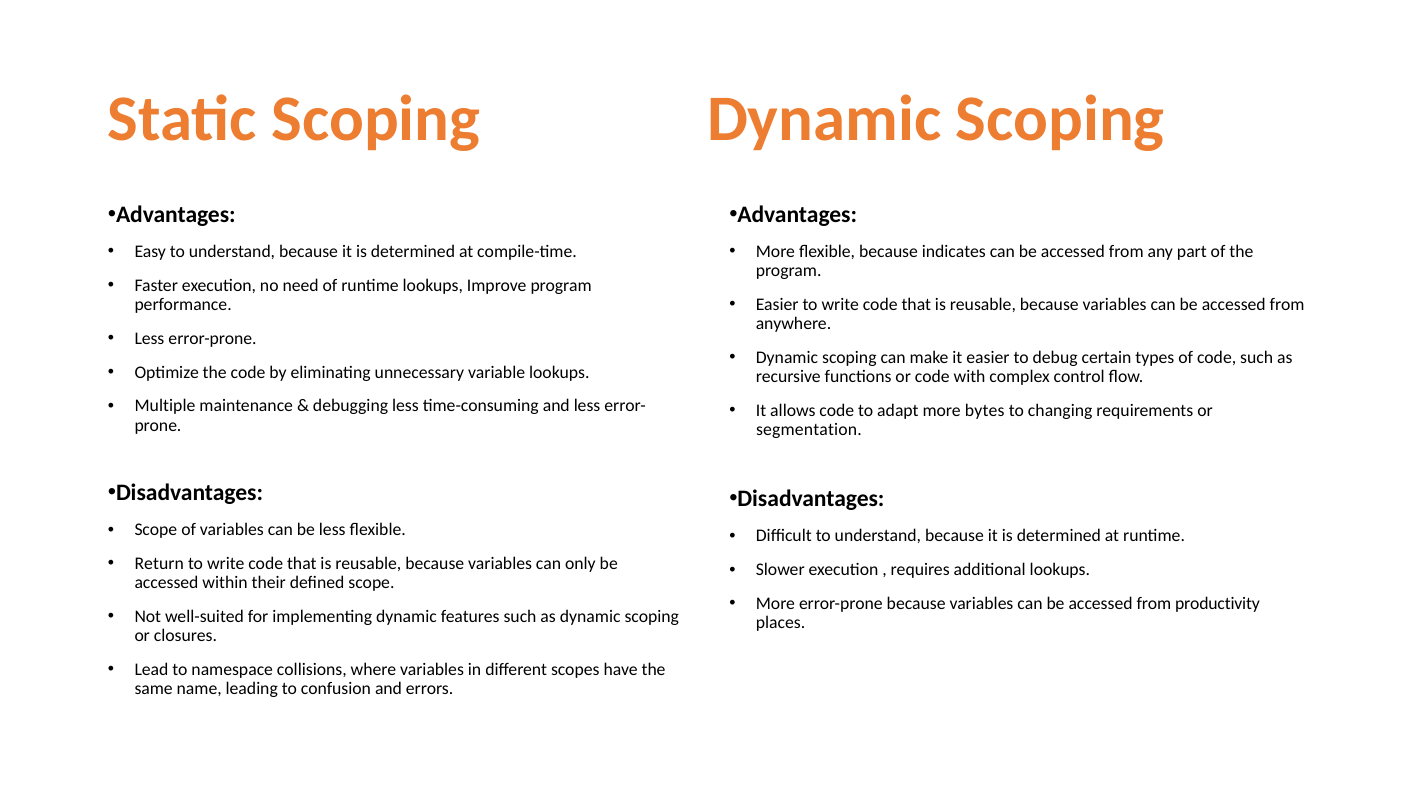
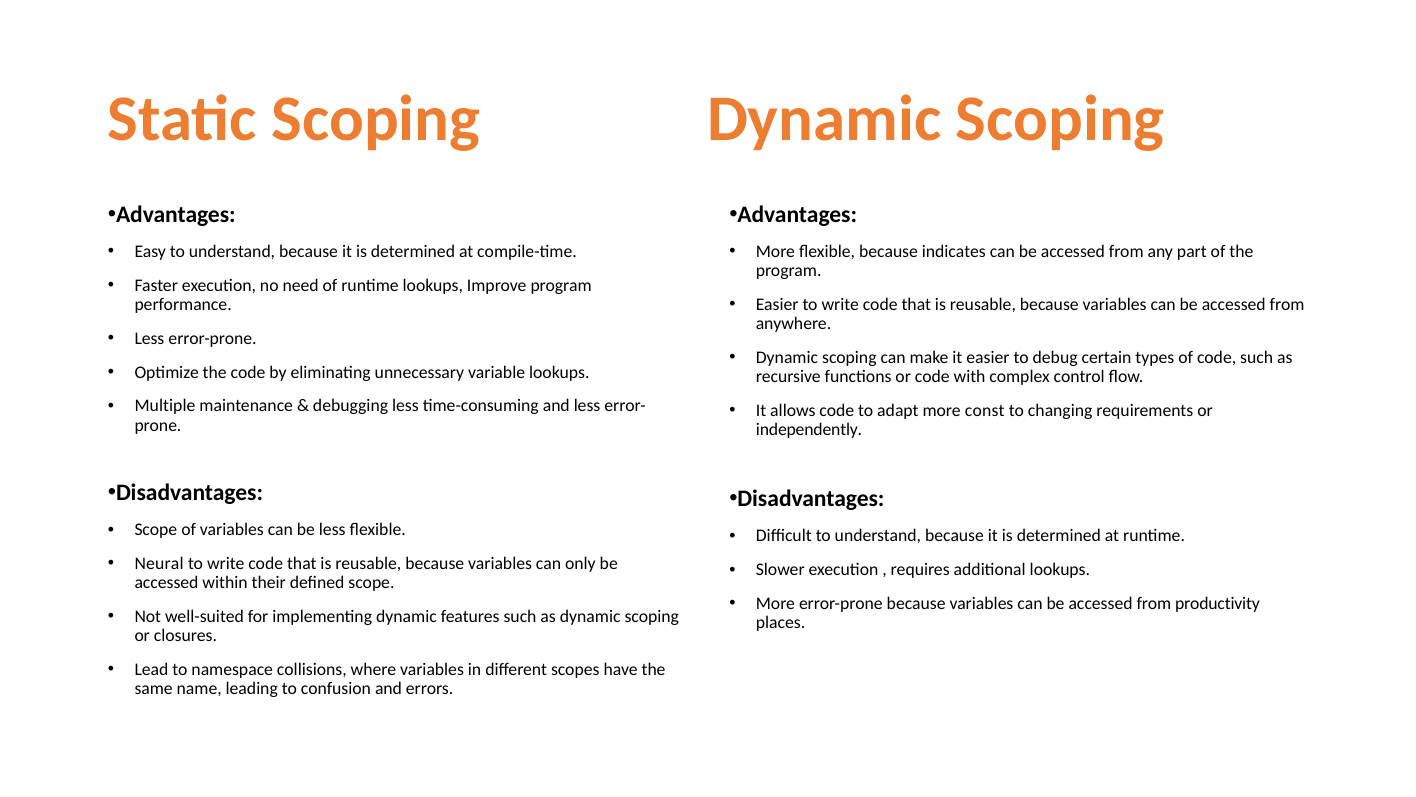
bytes: bytes -> const
segmentation: segmentation -> independently
Return: Return -> Neural
